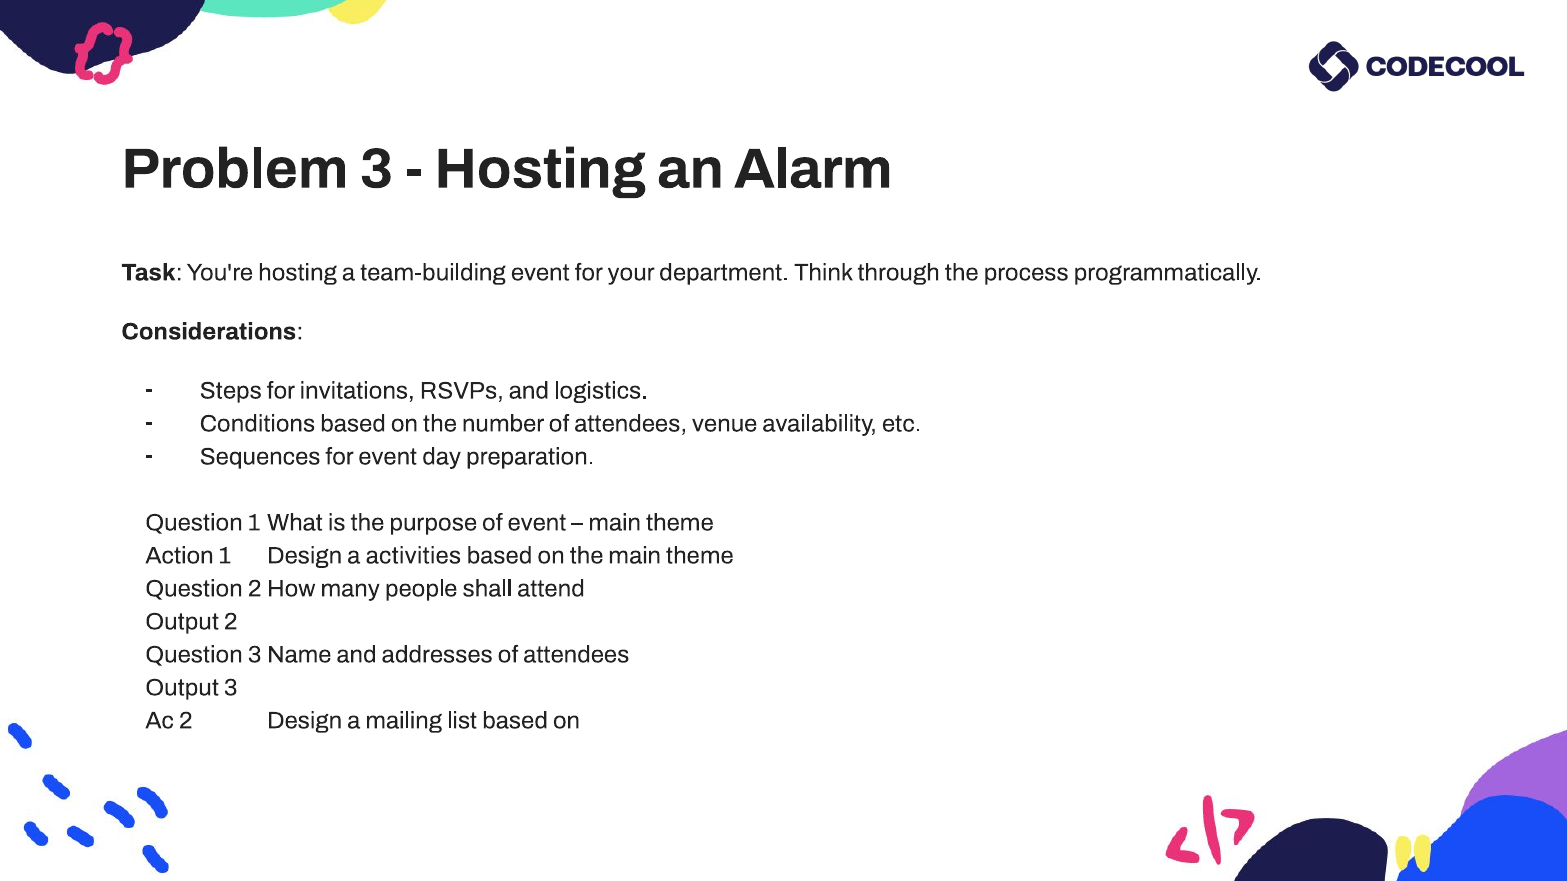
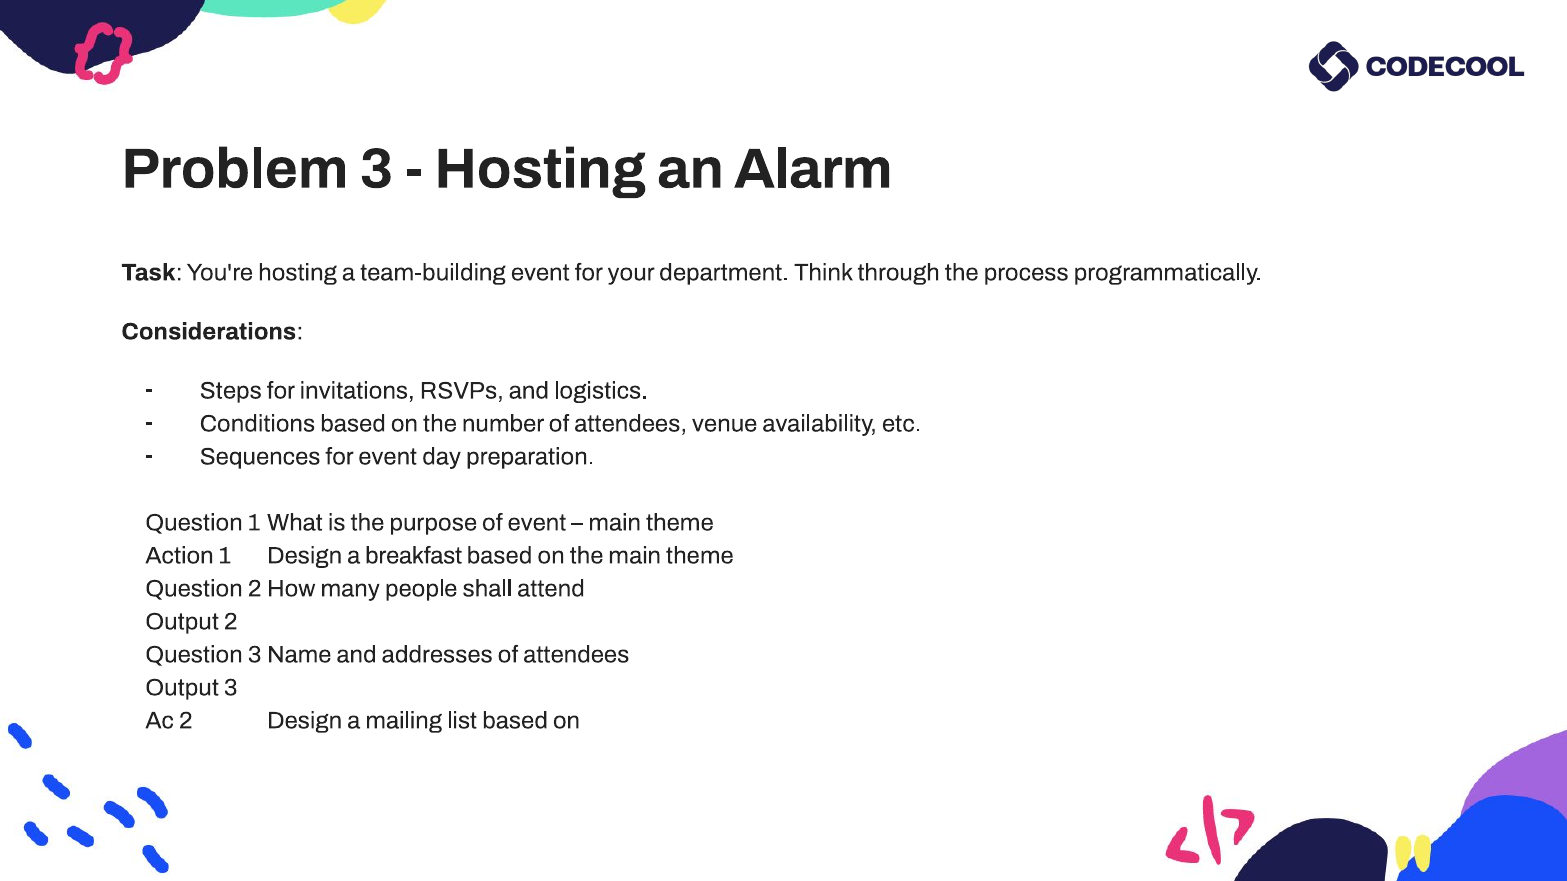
activities: activities -> breakfast
